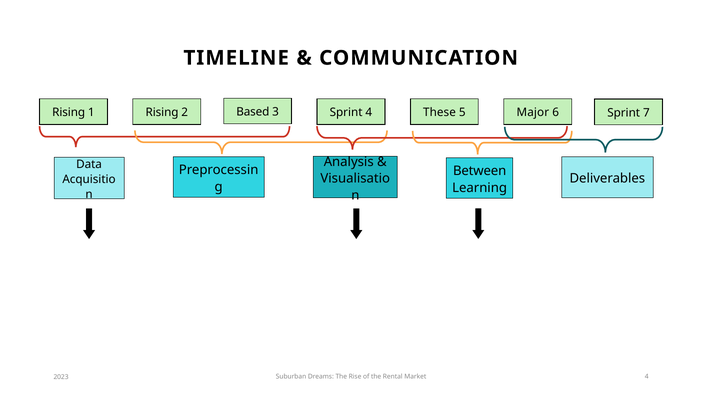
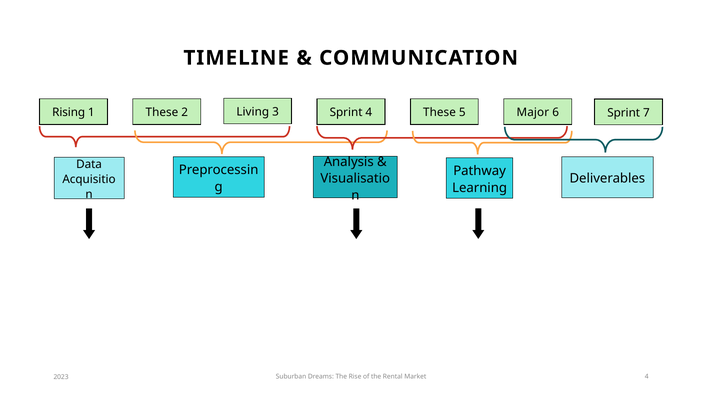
1 Rising: Rising -> These
Based: Based -> Living
Between: Between -> Pathway
